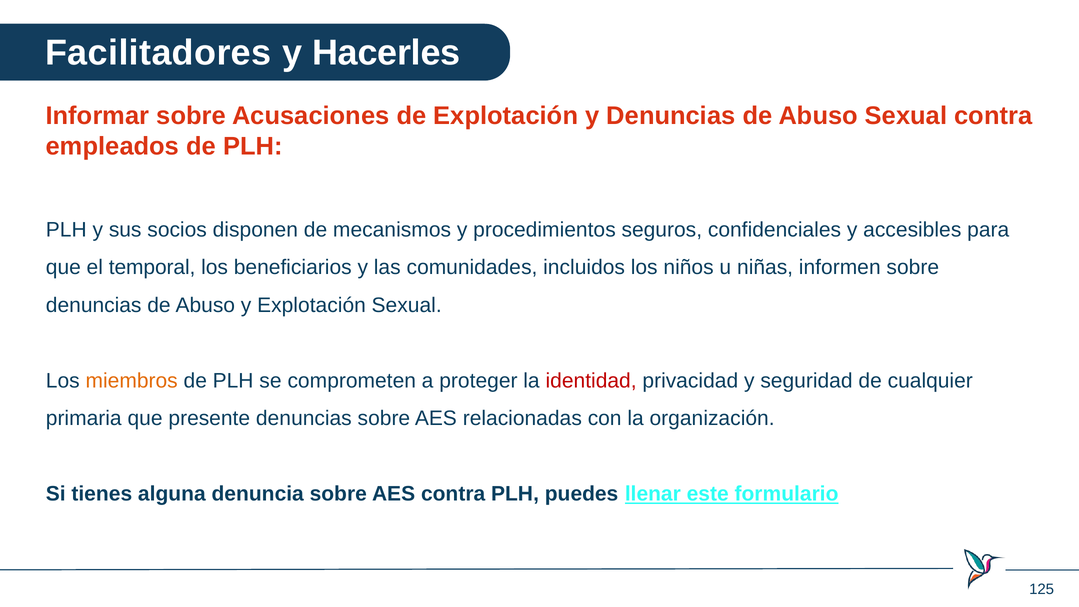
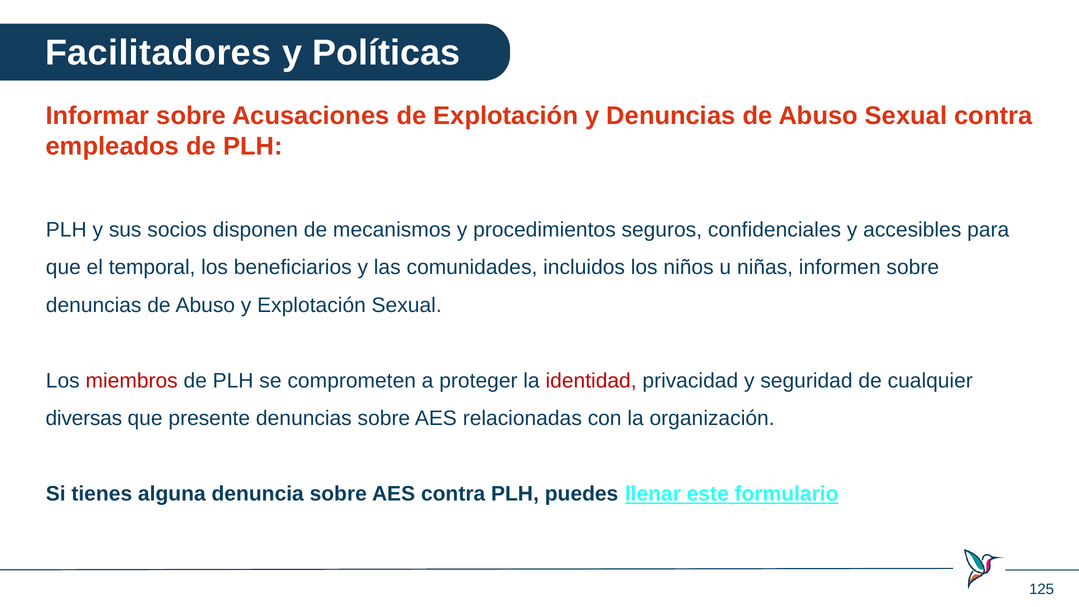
Hacerles: Hacerles -> Políticas
miembros colour: orange -> red
primaria: primaria -> diversas
